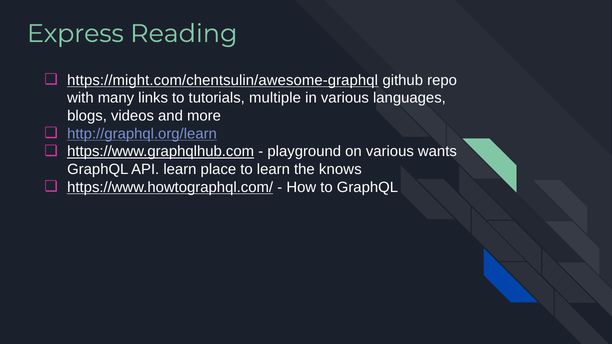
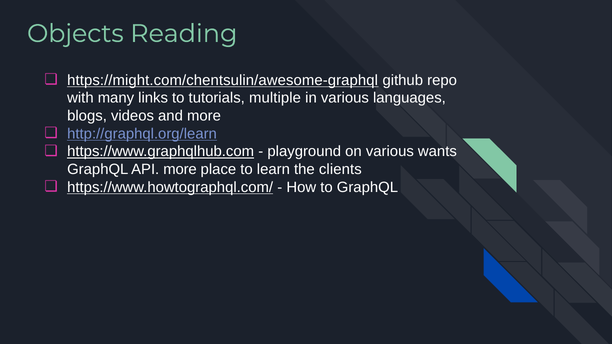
Express: Express -> Objects
API learn: learn -> more
knows: knows -> clients
